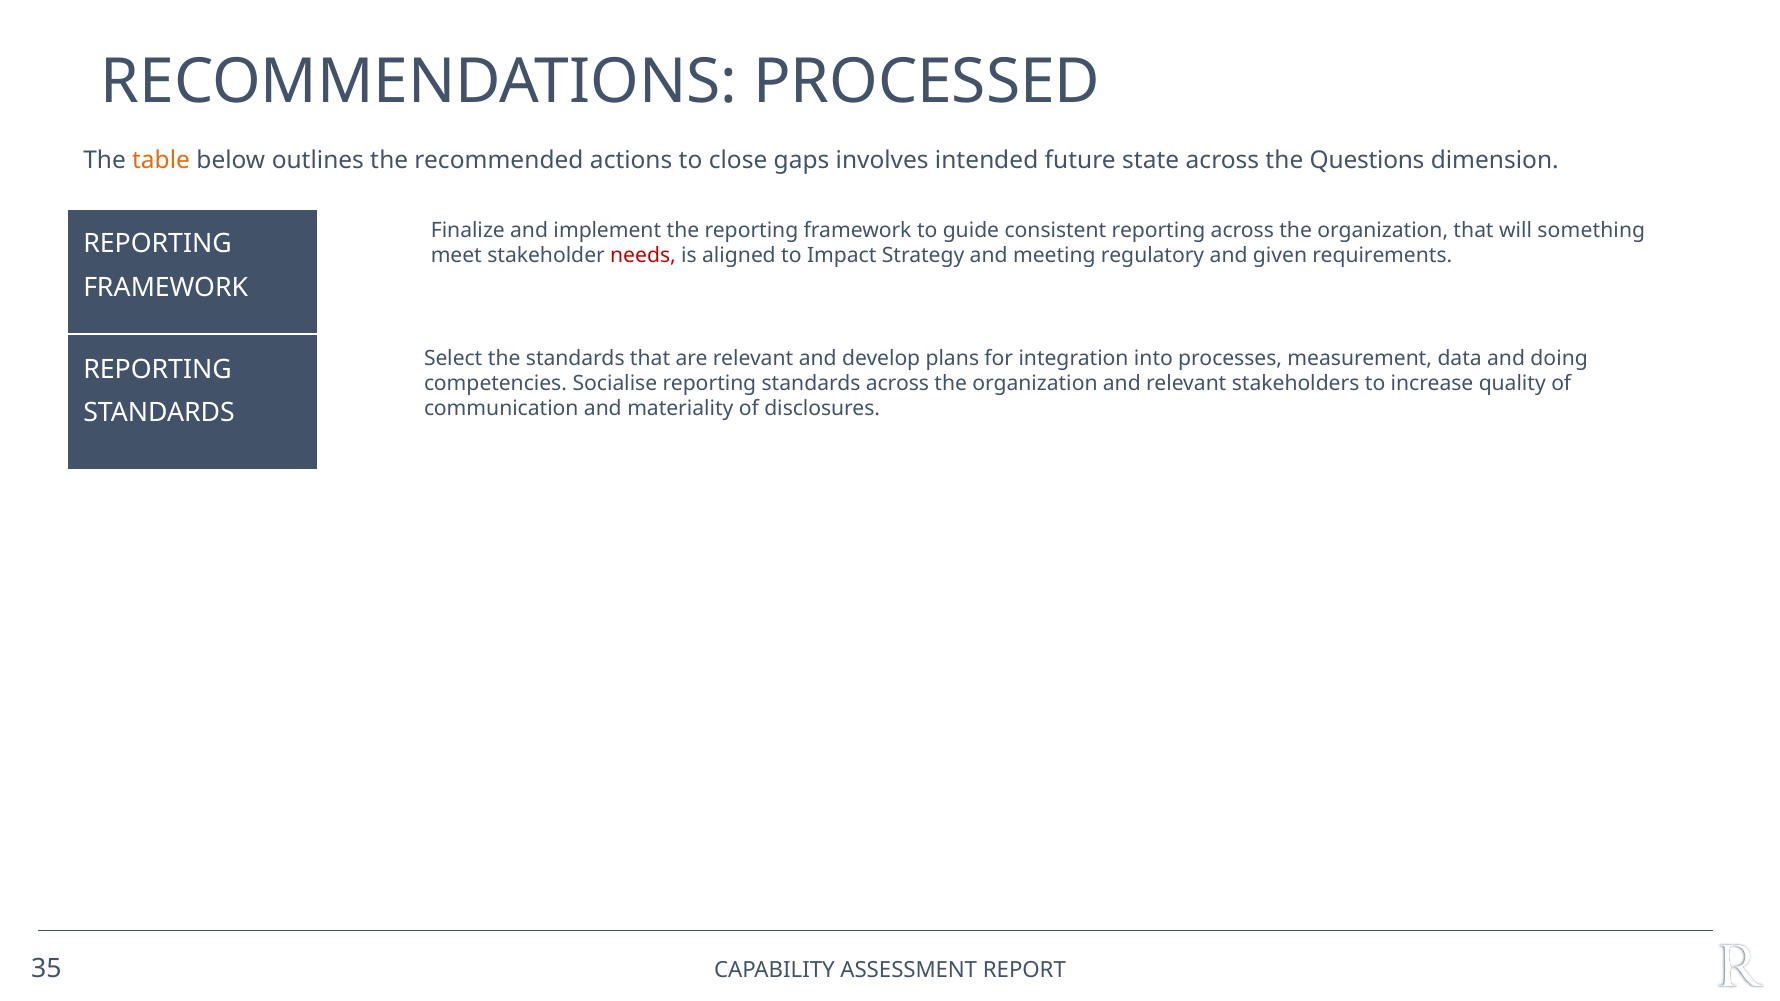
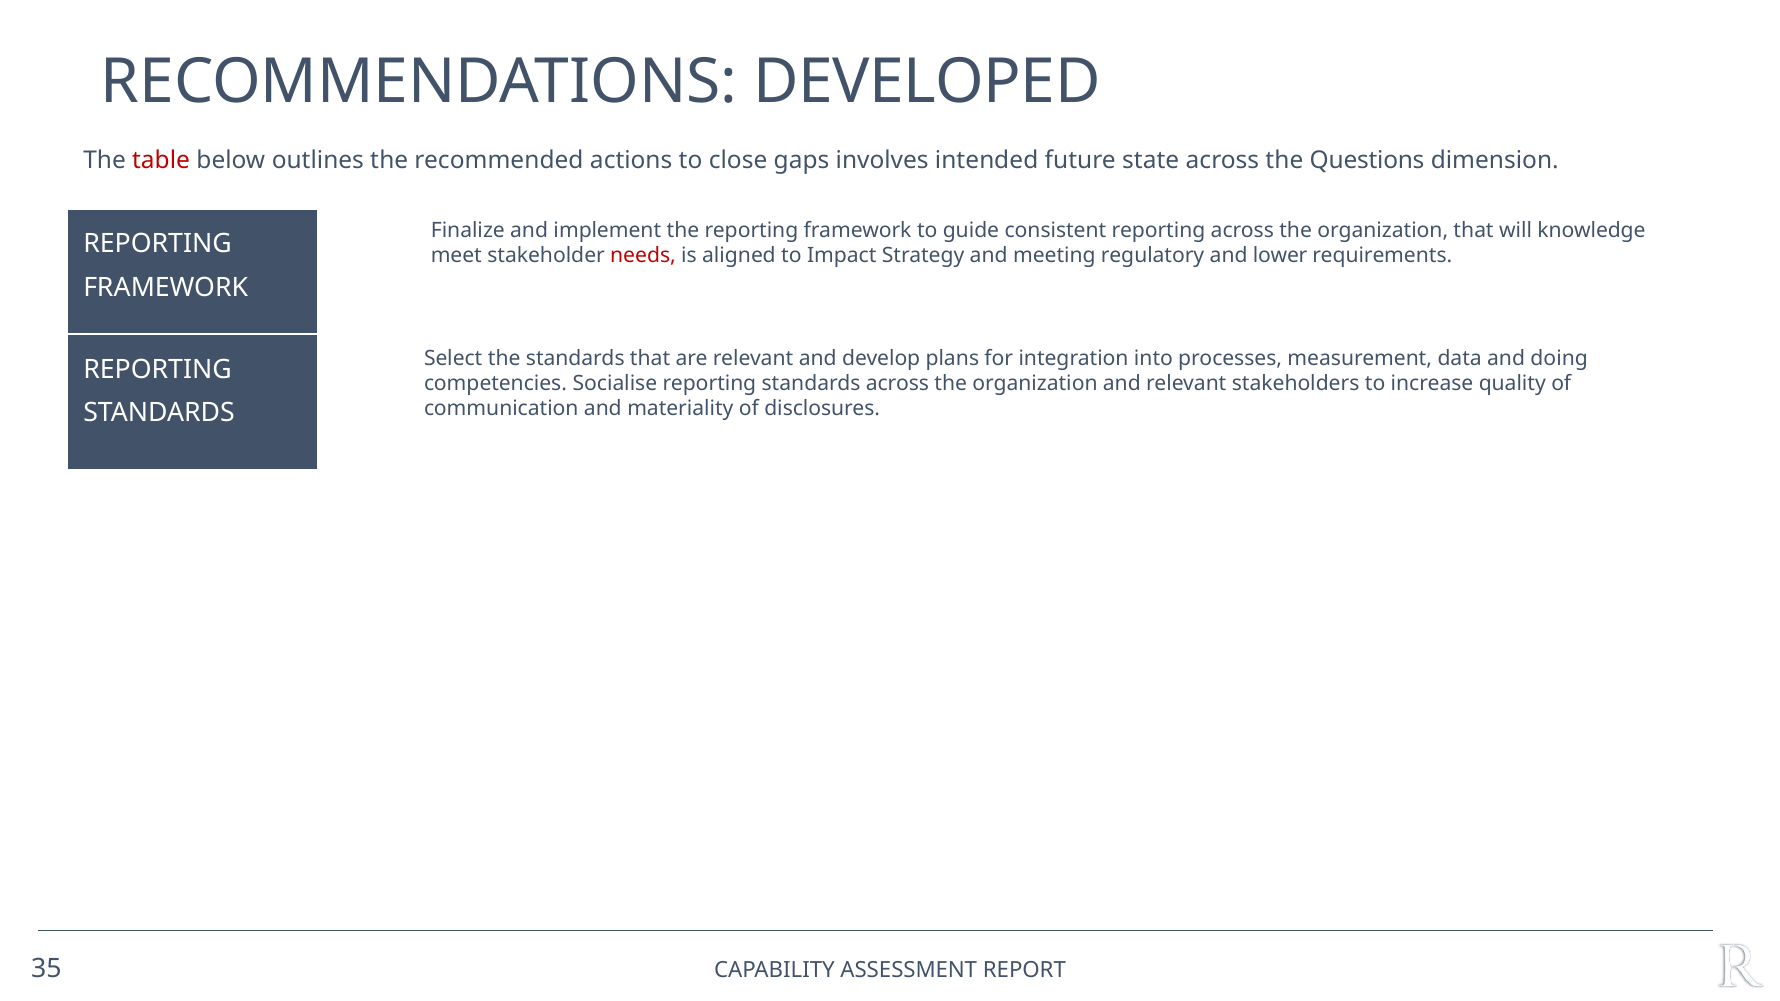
PROCESSED: PROCESSED -> DEVELOPED
table colour: orange -> red
something: something -> knowledge
given: given -> lower
